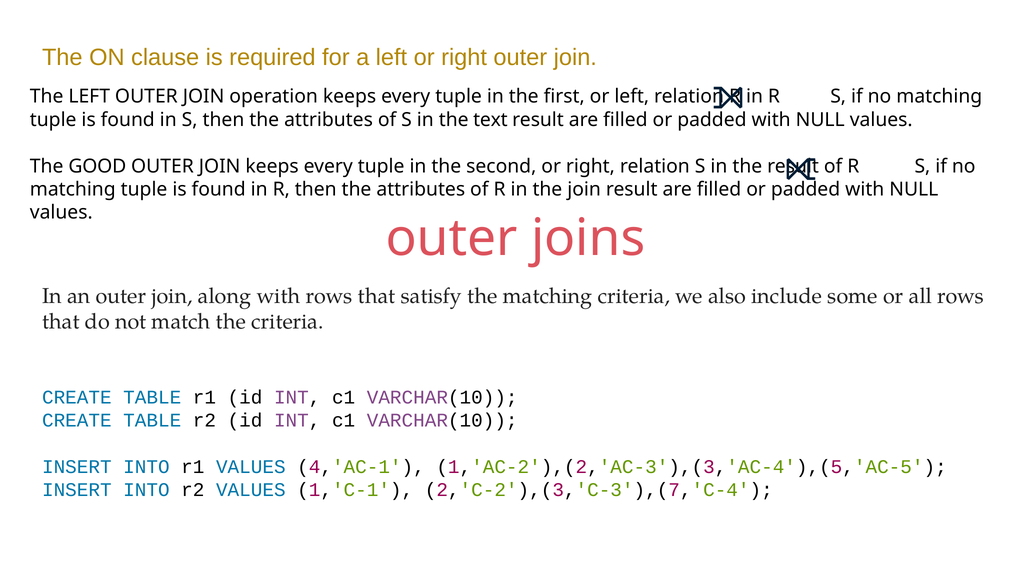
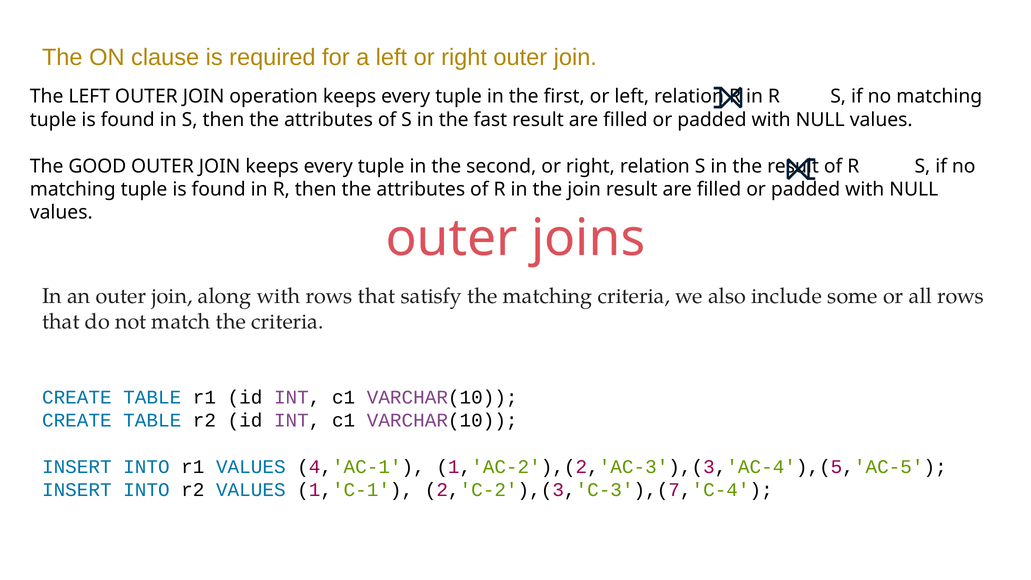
text: text -> fast
